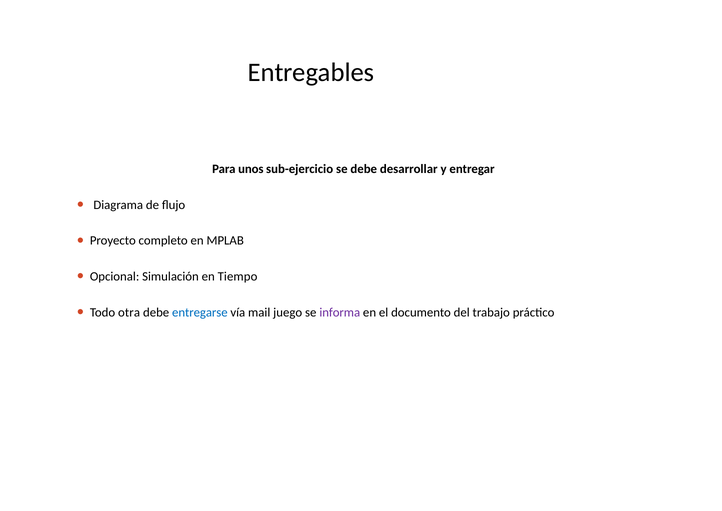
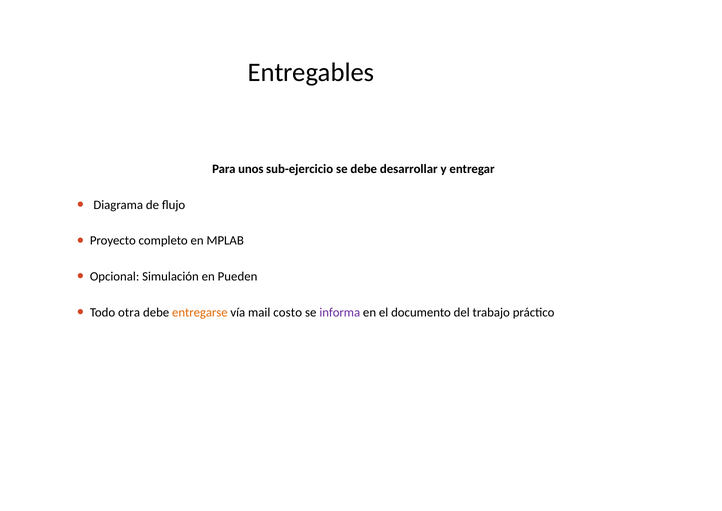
Tiempo: Tiempo -> Pueden
entregarse colour: blue -> orange
juego: juego -> costo
